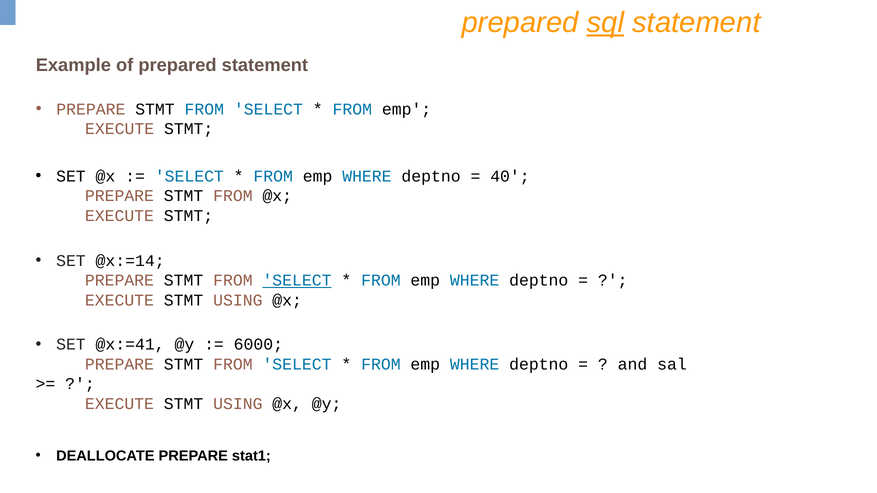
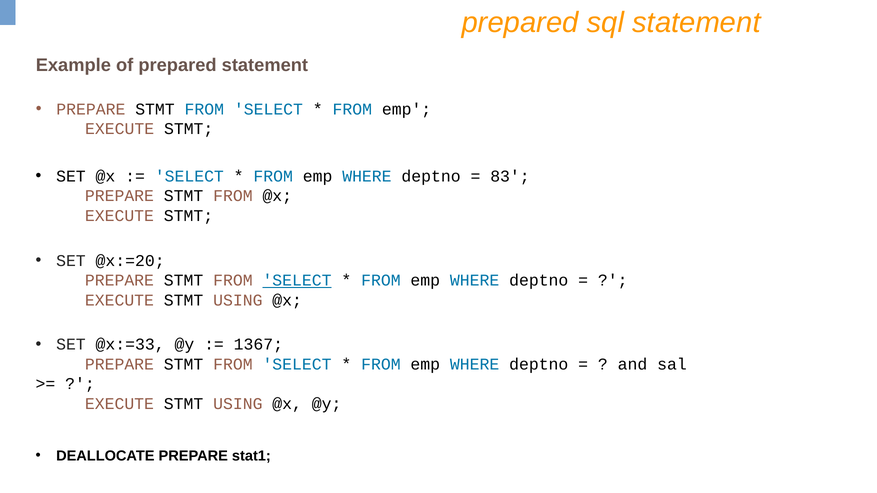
sql underline: present -> none
40: 40 -> 83
@x:=14: @x:=14 -> @x:=20
@x:=41: @x:=41 -> @x:=33
6000: 6000 -> 1367
